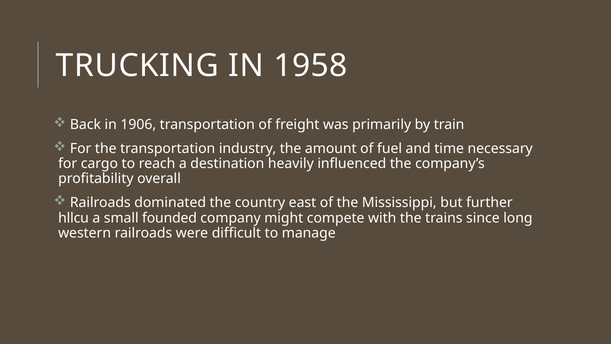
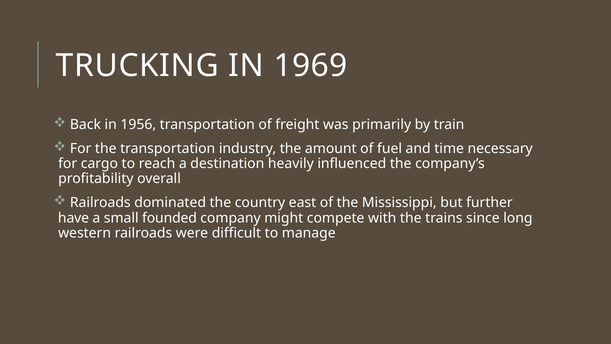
1958: 1958 -> 1969
1906: 1906 -> 1956
hllcu: hllcu -> have
